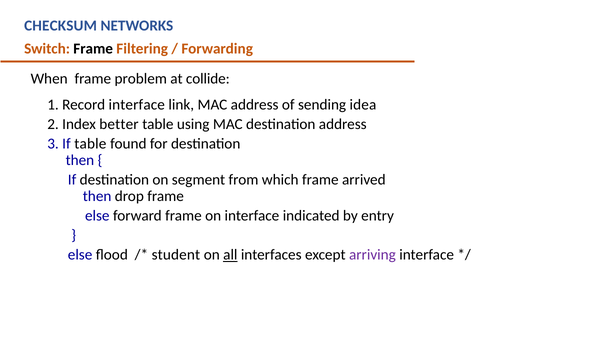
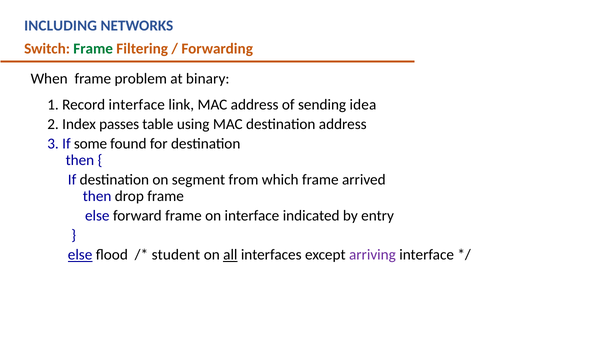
CHECKSUM: CHECKSUM -> INCLUDING
Frame at (93, 49) colour: black -> green
collide: collide -> binary
better: better -> passes
If table: table -> some
else at (80, 255) underline: none -> present
